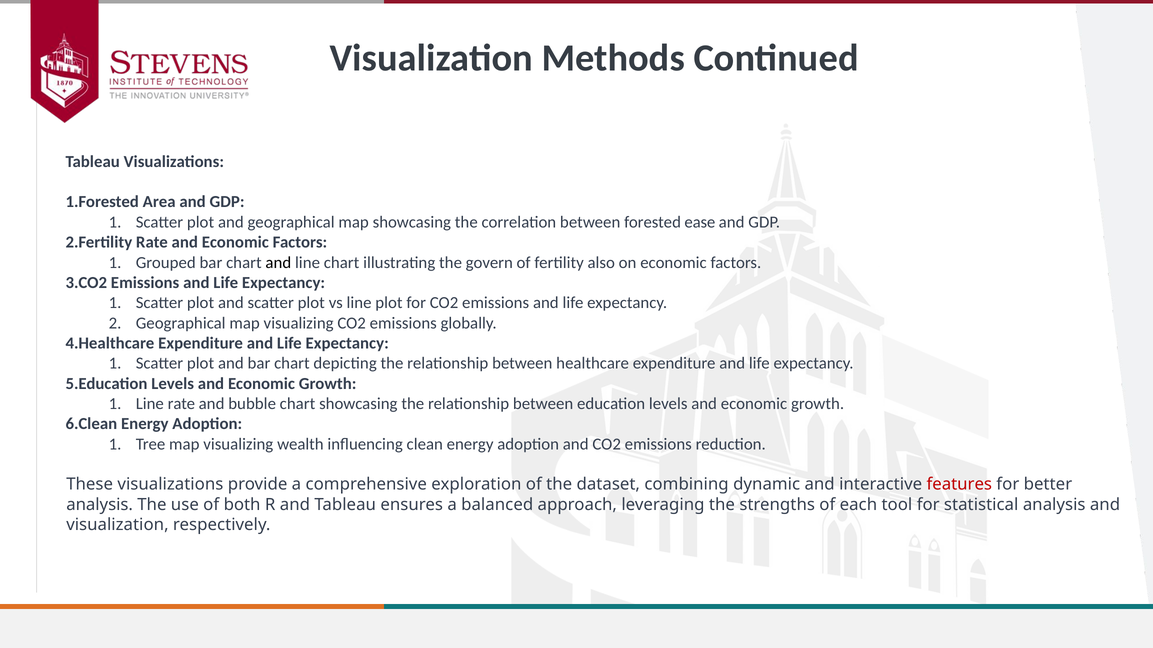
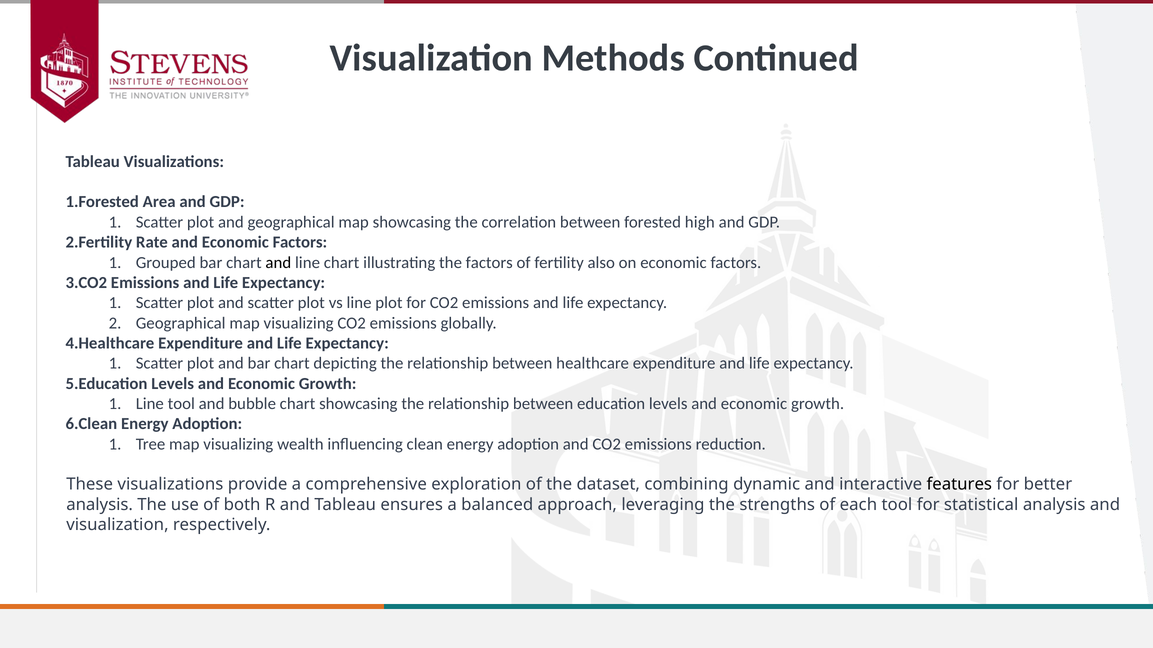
ease: ease -> high
the govern: govern -> factors
Line rate: rate -> tool
features colour: red -> black
